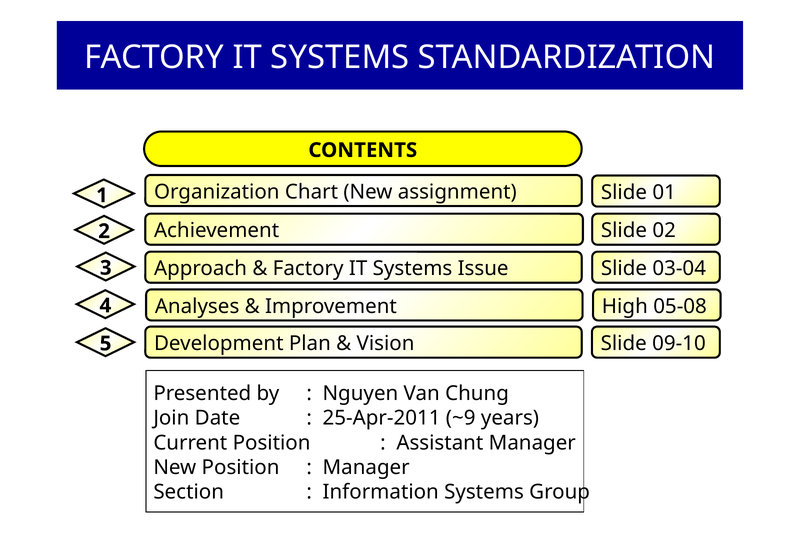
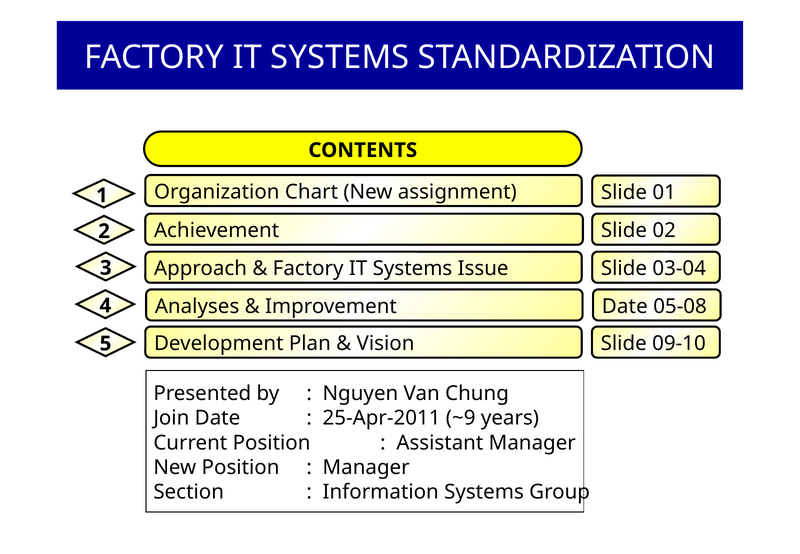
4 High: High -> Date
